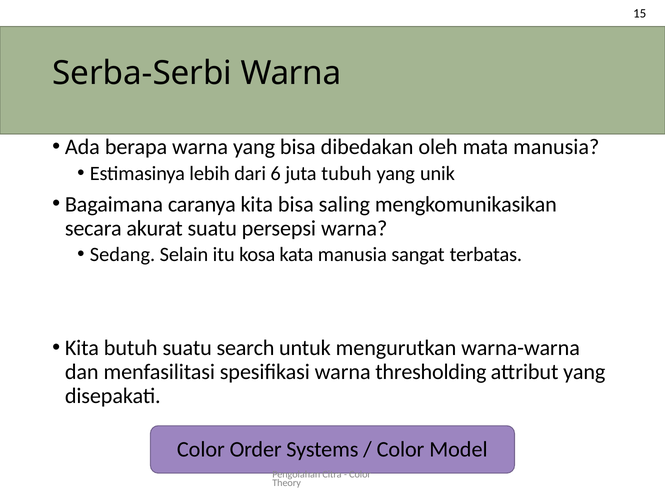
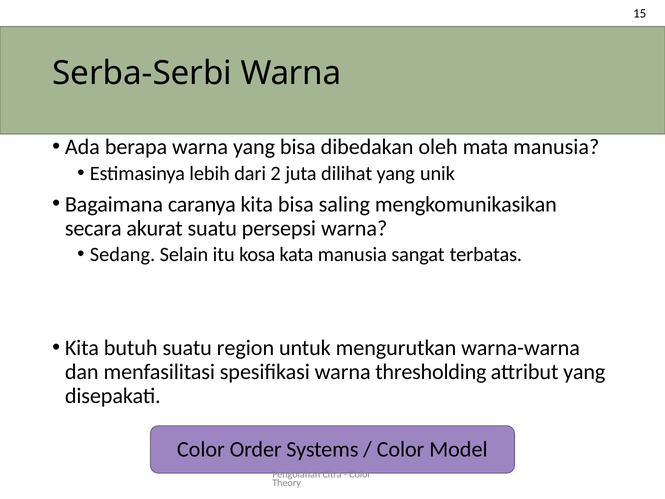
6: 6 -> 2
tubuh: tubuh -> dilihat
search: search -> region
